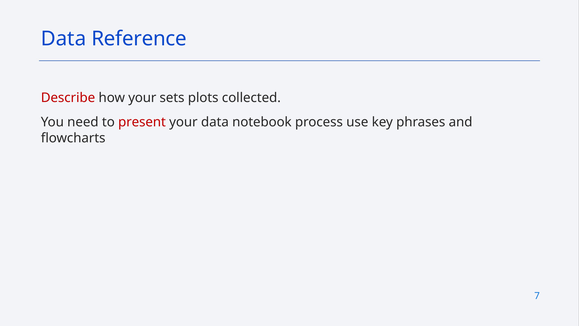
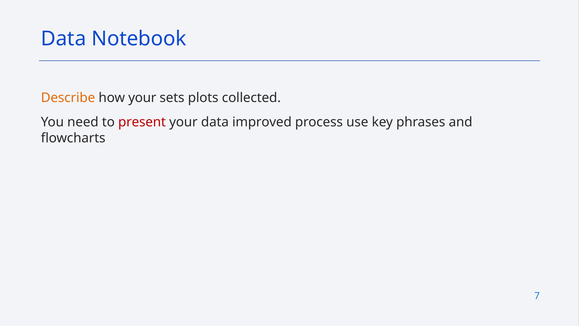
Reference: Reference -> Notebook
Describe colour: red -> orange
notebook: notebook -> improved
